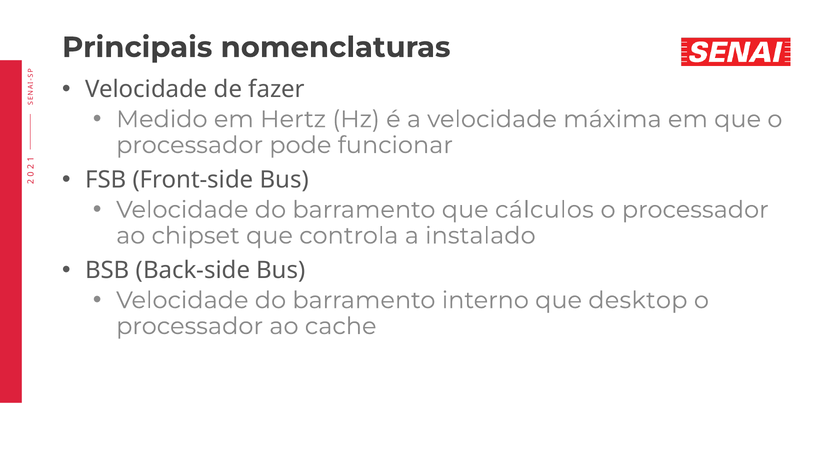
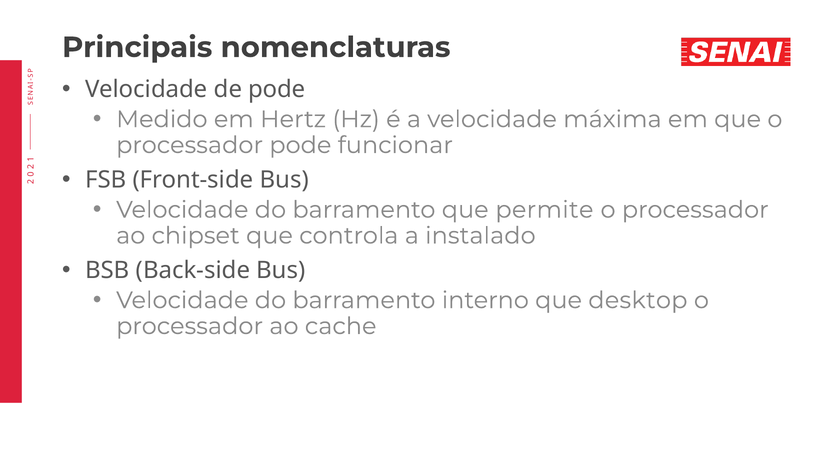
de fazer: fazer -> pode
cálculos: cálculos -> permite
